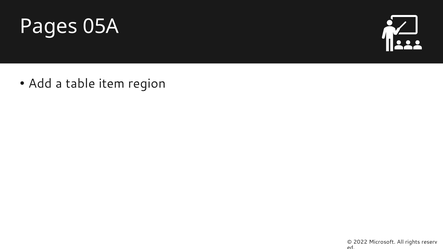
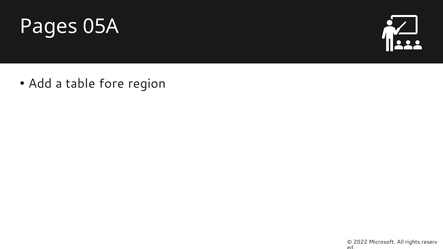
item: item -> fore
